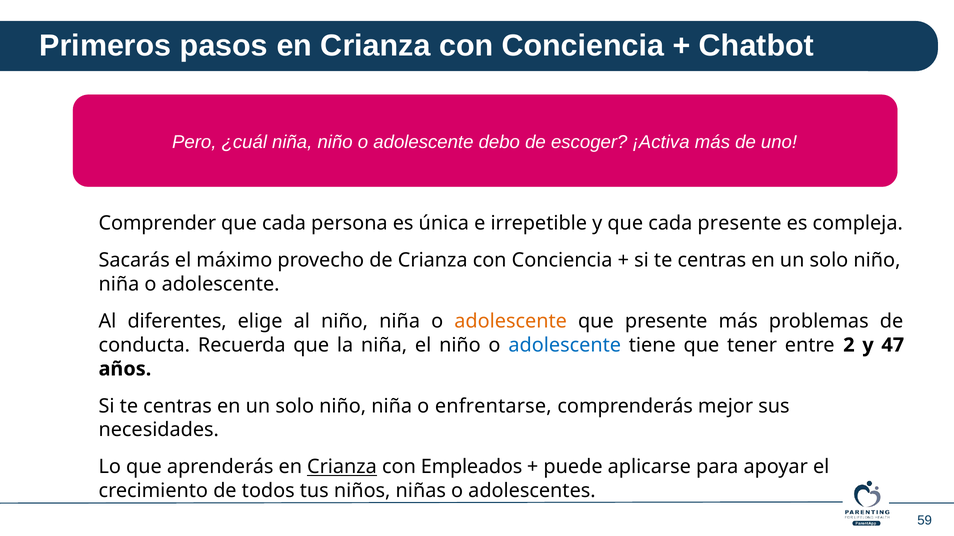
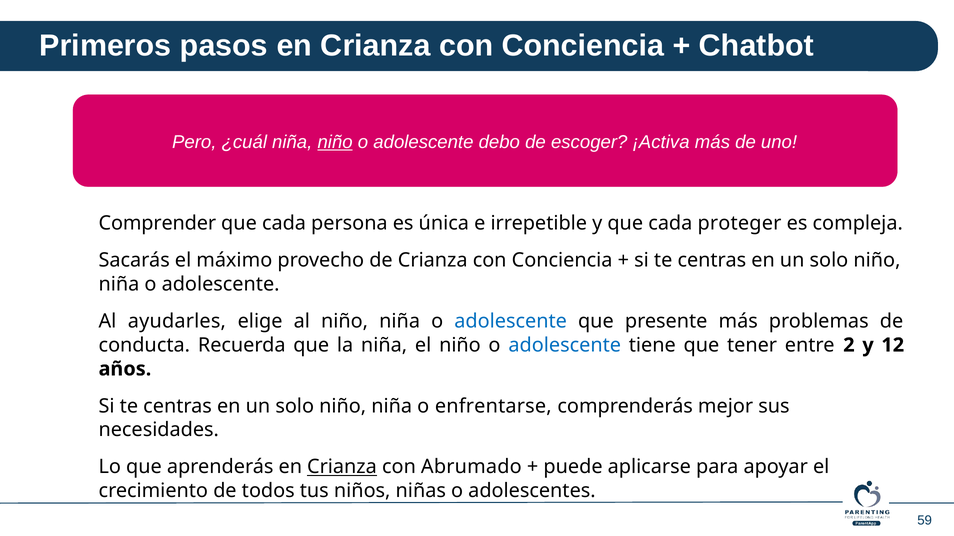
niño at (335, 142) underline: none -> present
cada presente: presente -> proteger
diferentes: diferentes -> ayudarles
adolescente at (511, 322) colour: orange -> blue
47: 47 -> 12
Empleados: Empleados -> Abrumado
